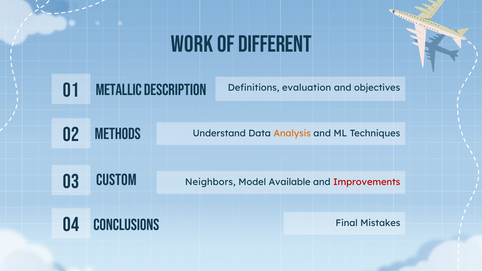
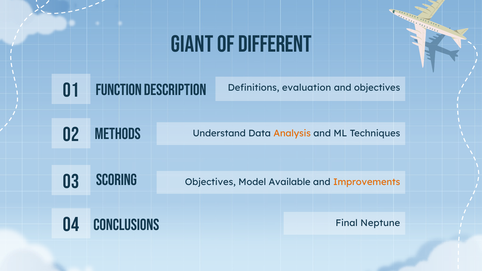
work: work -> giant
metallic: metallic -> function
custom: custom -> scoring
Neighbors at (210, 182): Neighbors -> Objectives
Improvements colour: red -> orange
Mistakes: Mistakes -> Neptune
